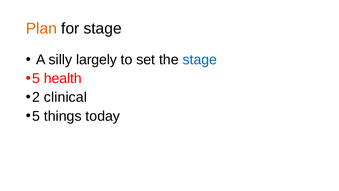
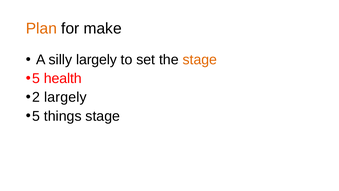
for stage: stage -> make
stage at (200, 60) colour: blue -> orange
clinical at (65, 97): clinical -> largely
things today: today -> stage
